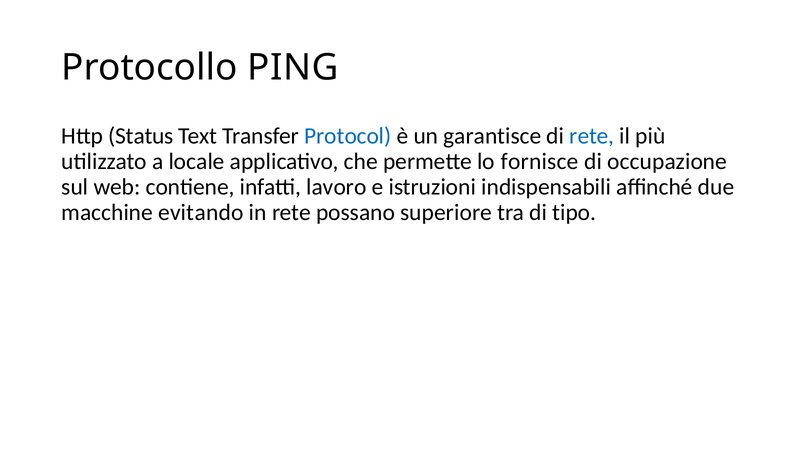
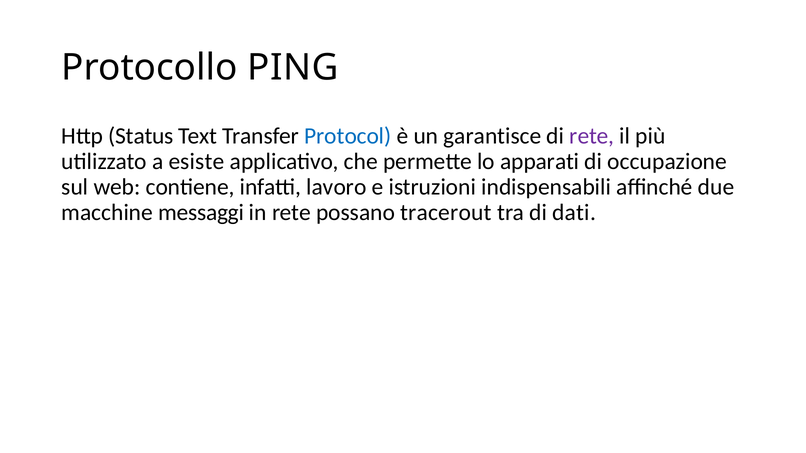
rete at (592, 136) colour: blue -> purple
locale: locale -> esiste
fornisce: fornisce -> apparati
evitando: evitando -> messaggi
superiore: superiore -> tracerout
tipo: tipo -> dati
